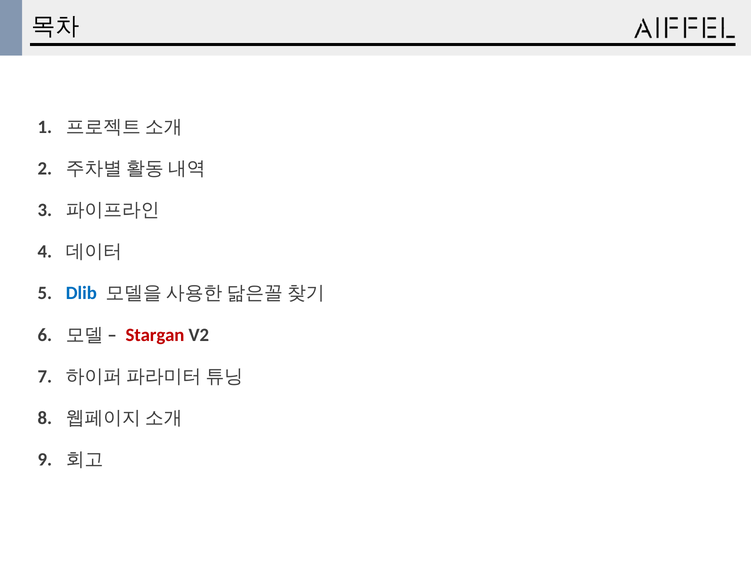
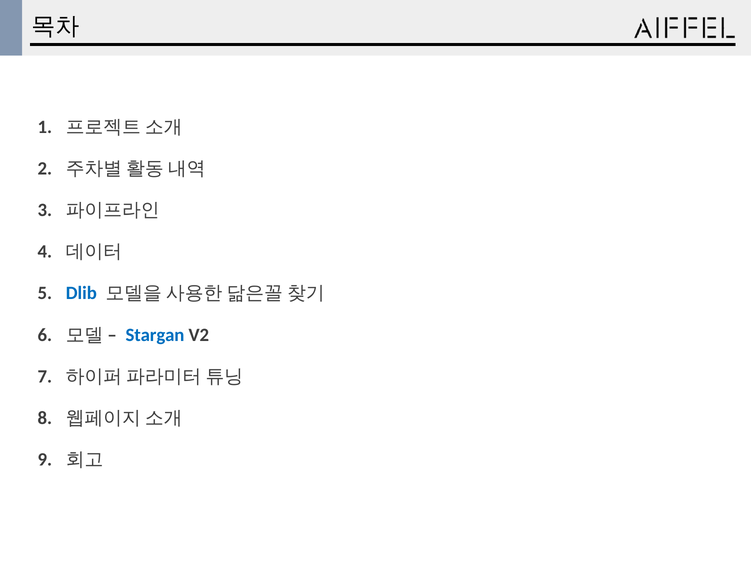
Stargan colour: red -> blue
